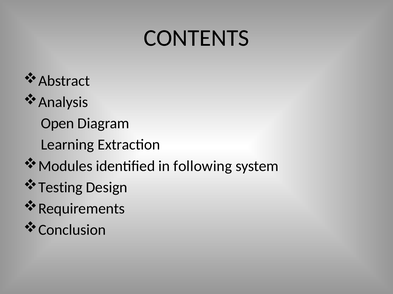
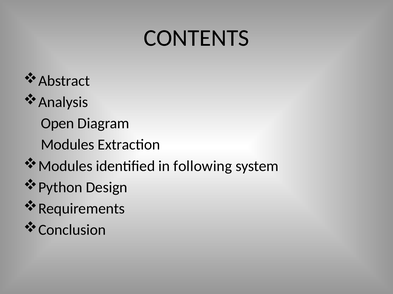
Learning at (67, 145): Learning -> Modules
Testing: Testing -> Python
